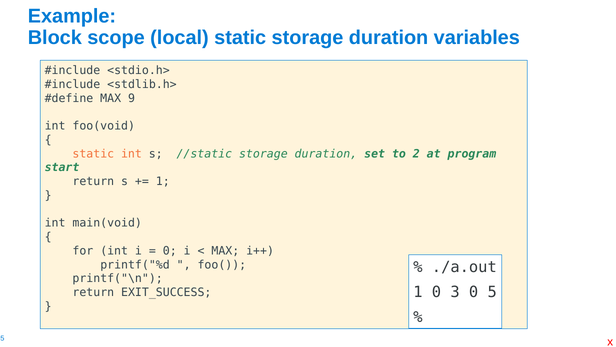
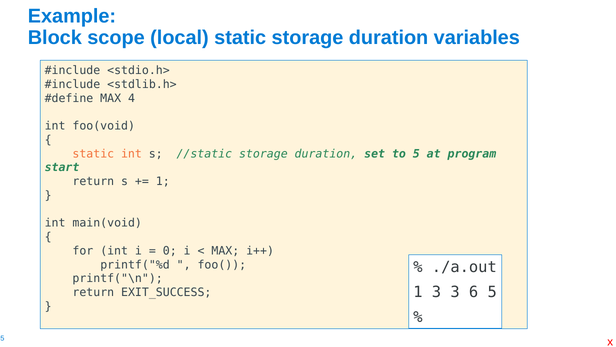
9: 9 -> 4
to 2: 2 -> 5
1 0: 0 -> 3
3 0: 0 -> 6
